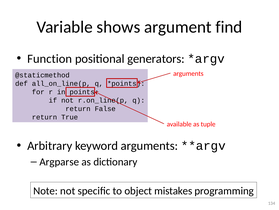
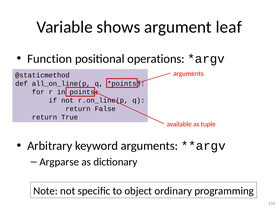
find: find -> leaf
generators: generators -> operations
mistakes: mistakes -> ordinary
